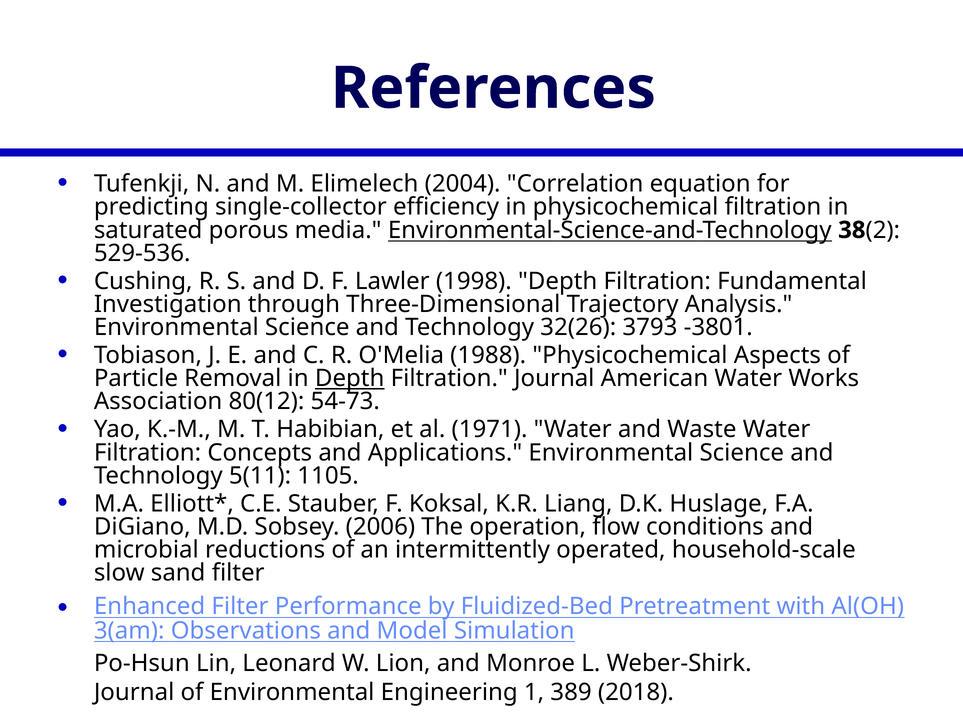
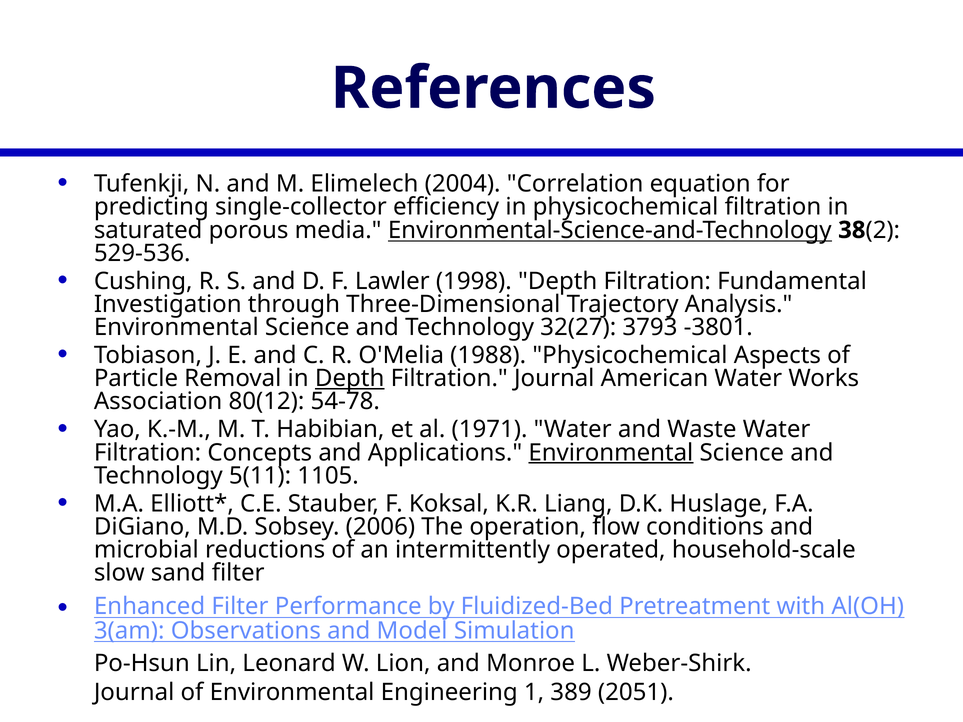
32(26: 32(26 -> 32(27
54-73: 54-73 -> 54-78
Environmental at (611, 453) underline: none -> present
2018: 2018 -> 2051
